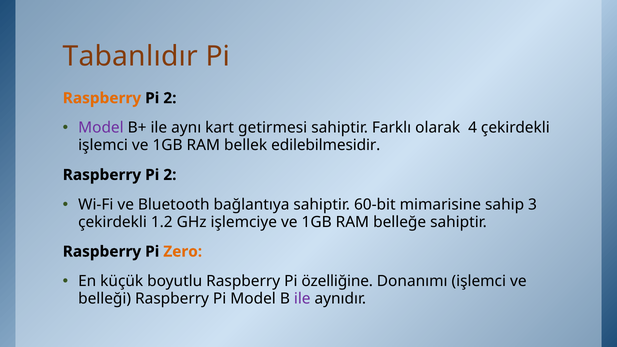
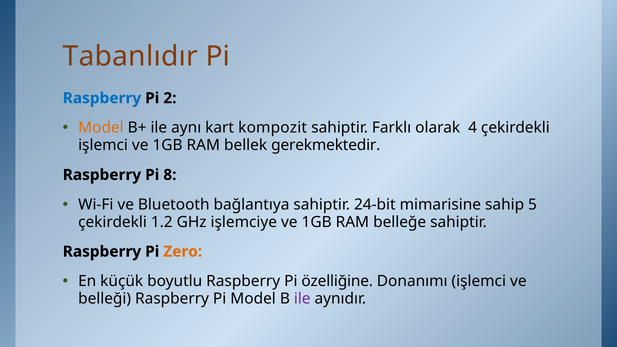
Raspberry at (102, 98) colour: orange -> blue
Model at (101, 128) colour: purple -> orange
getirmesi: getirmesi -> kompozit
edilebilmesidir: edilebilmesidir -> gerekmektedir
2 at (170, 175): 2 -> 8
60-bit: 60-bit -> 24-bit
3: 3 -> 5
